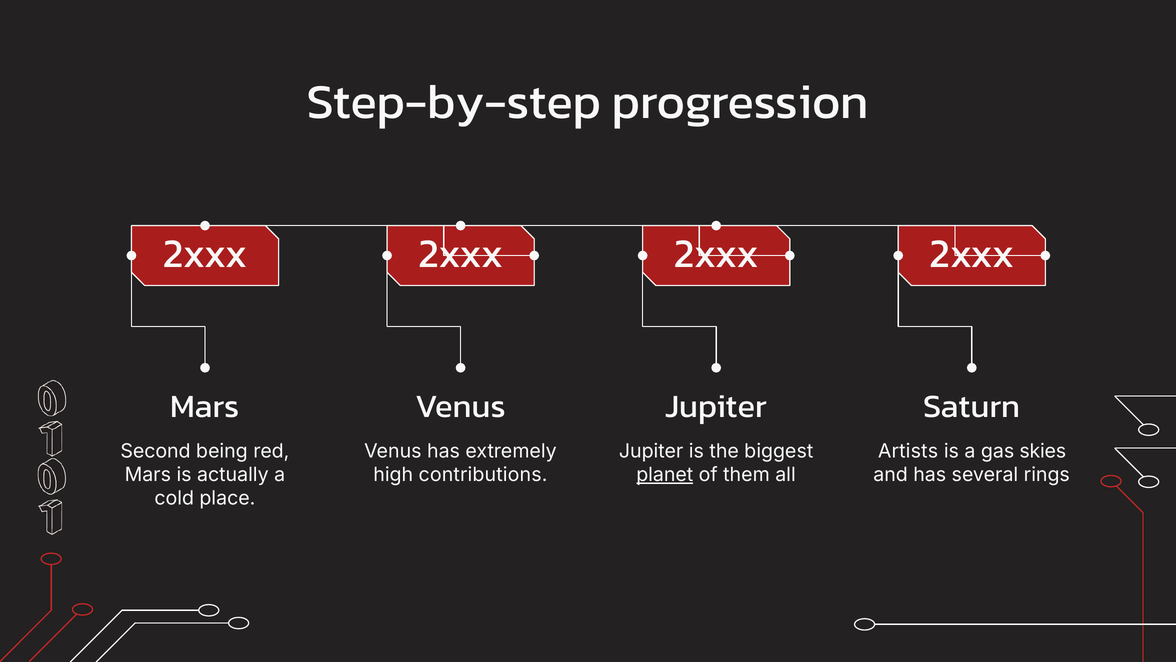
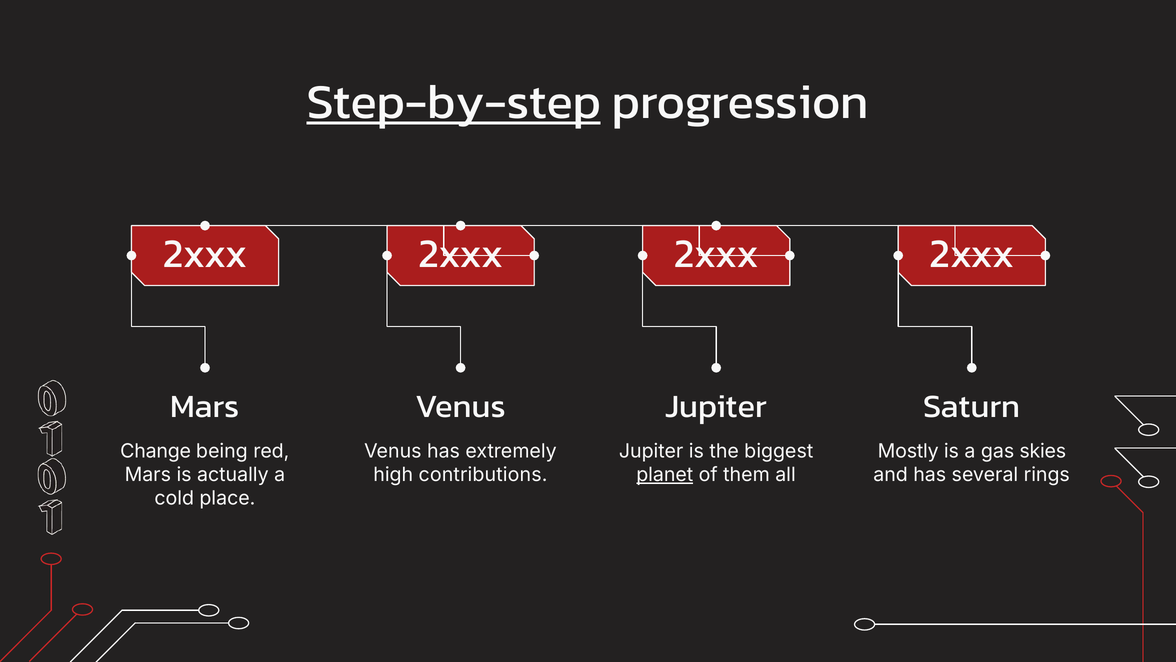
Step-by-step underline: none -> present
Second: Second -> Change
Artists: Artists -> Mostly
